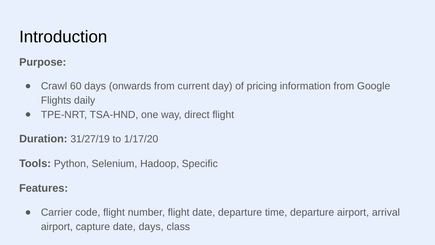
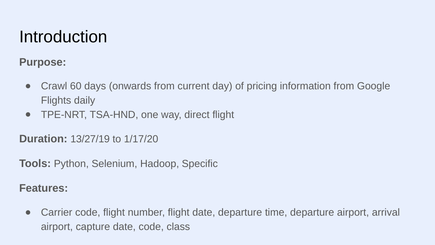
31/27/19: 31/27/19 -> 13/27/19
date days: days -> code
